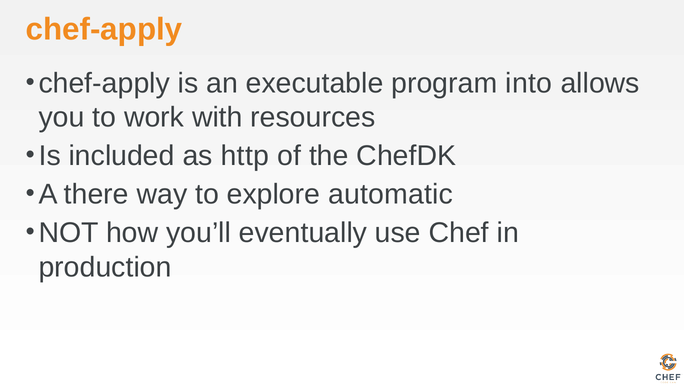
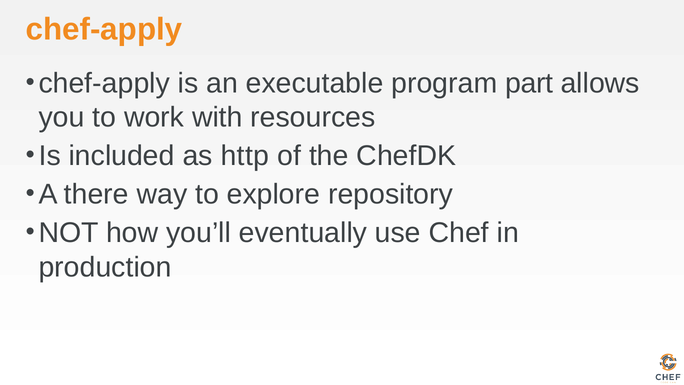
into: into -> part
automatic: automatic -> repository
